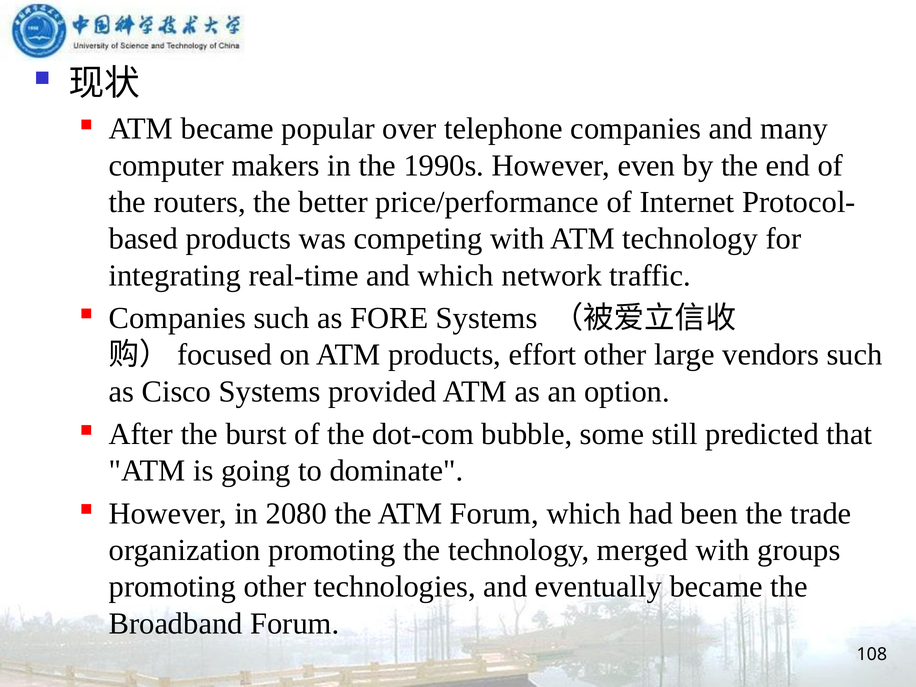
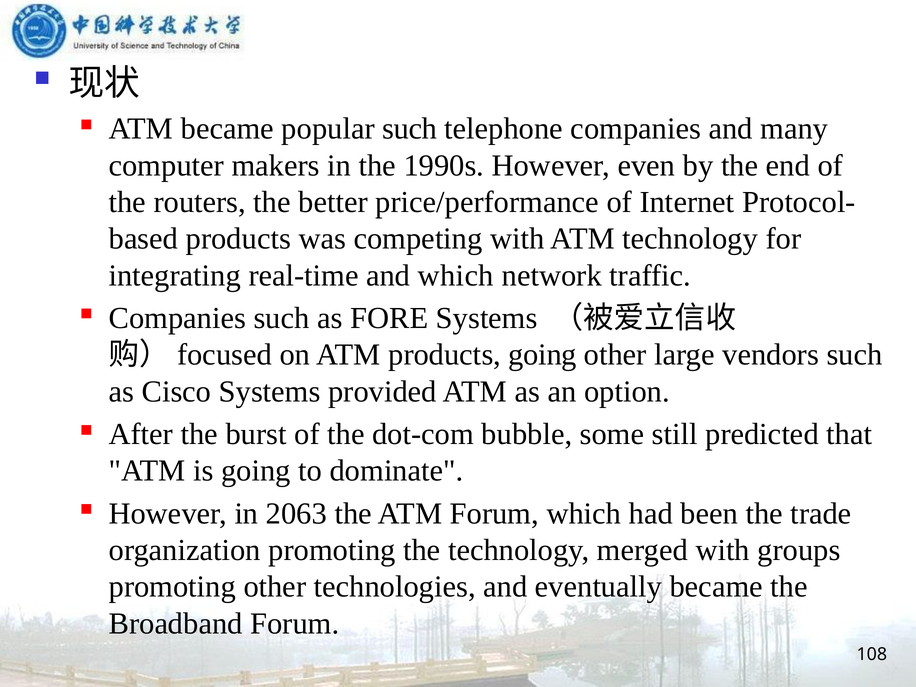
popular over: over -> such
products effort: effort -> going
2080: 2080 -> 2063
